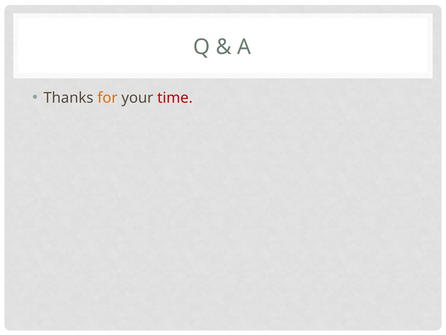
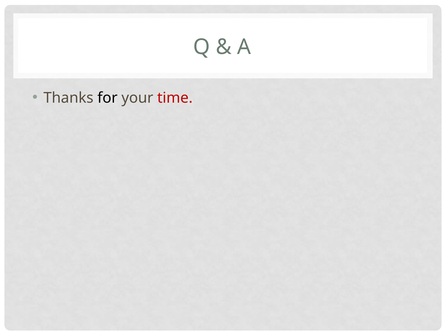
for colour: orange -> black
